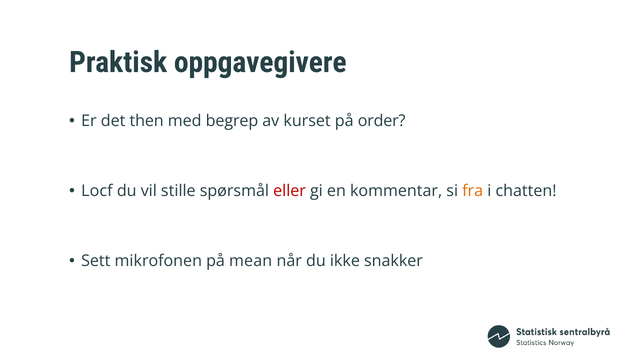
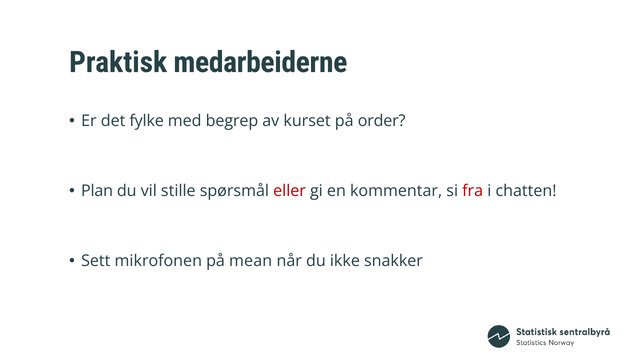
oppgavegivere: oppgavegivere -> medarbeiderne
then: then -> fylke
Locf: Locf -> Plan
fra colour: orange -> red
